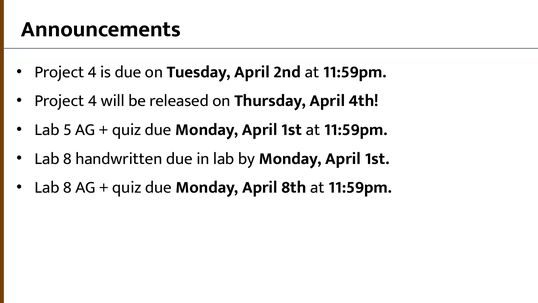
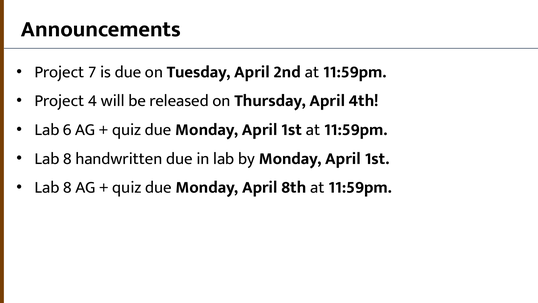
4 at (92, 72): 4 -> 7
5: 5 -> 6
